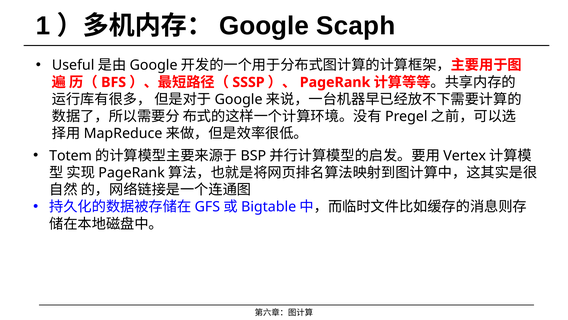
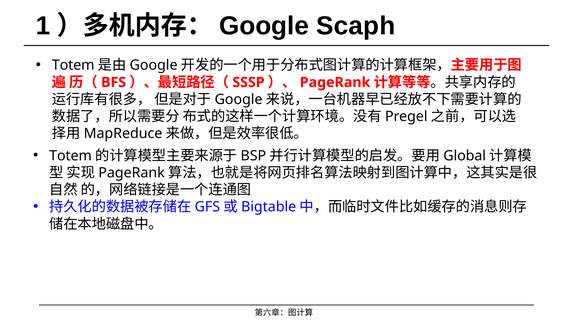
Useful at (73, 65): Useful -> Totem
Vertex: Vertex -> Global
